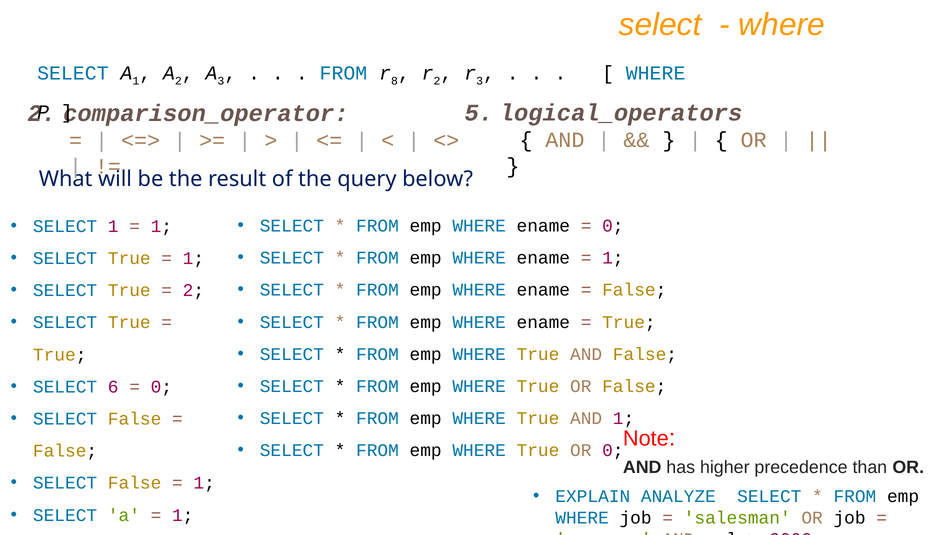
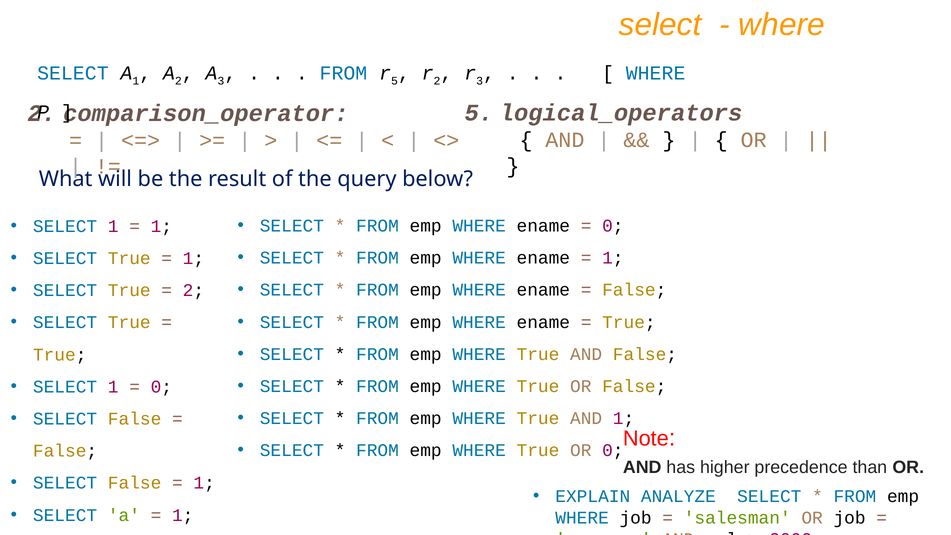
8 at (395, 81): 8 -> 5
6 at (113, 387): 6 -> 1
